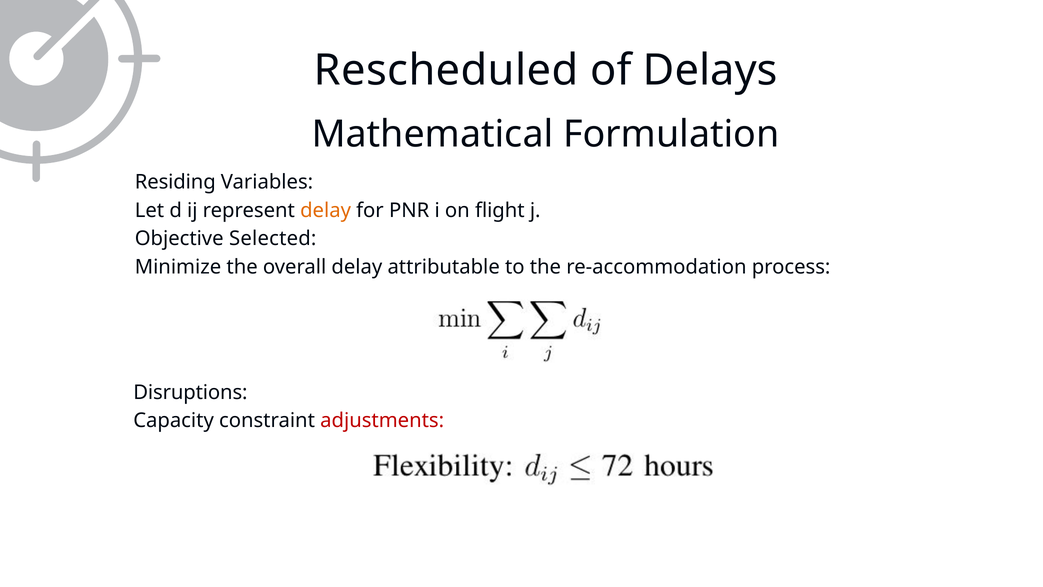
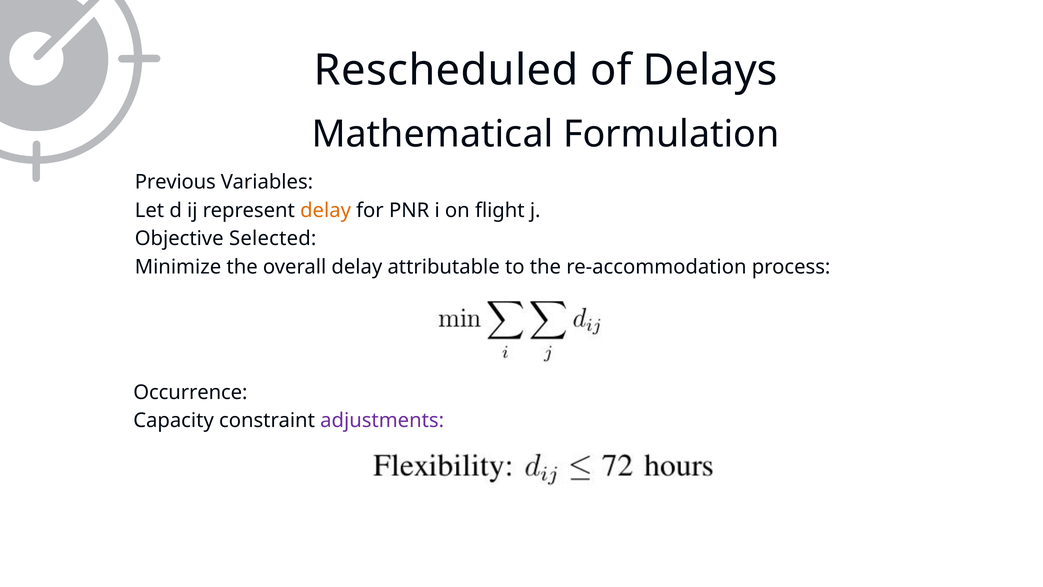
Residing: Residing -> Previous
Disruptions: Disruptions -> Occurrence
adjustments colour: red -> purple
